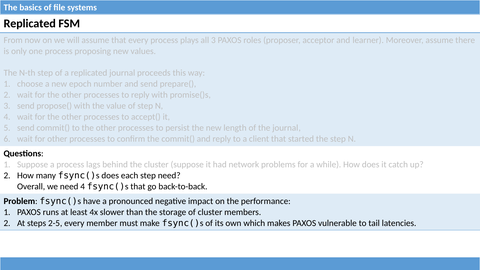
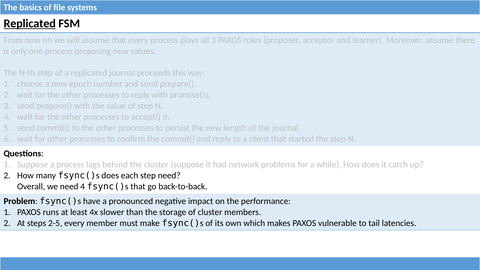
Replicated at (30, 24) underline: none -> present
